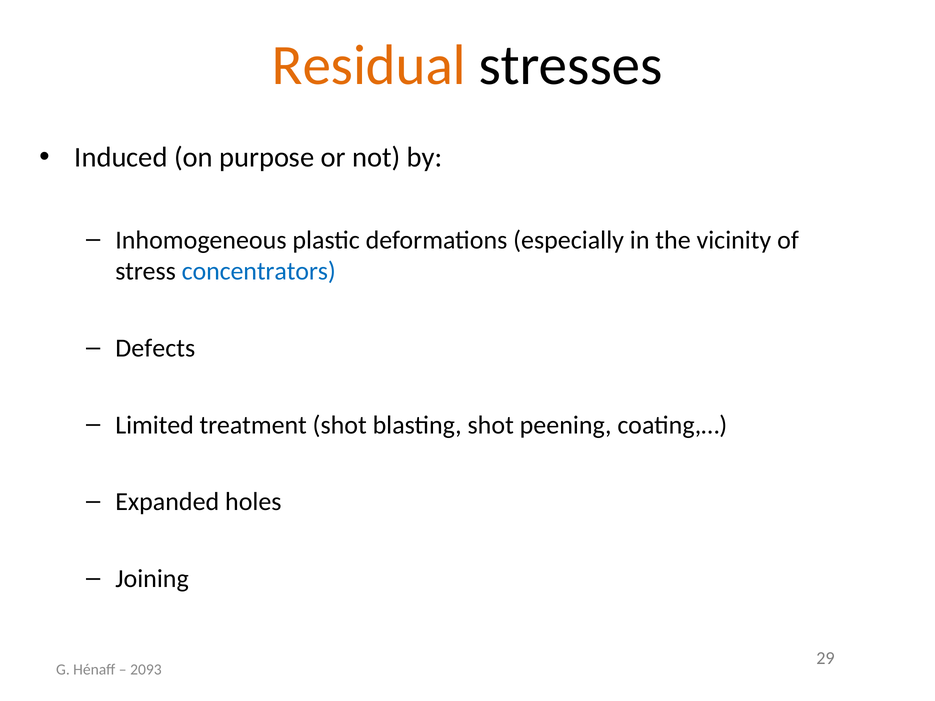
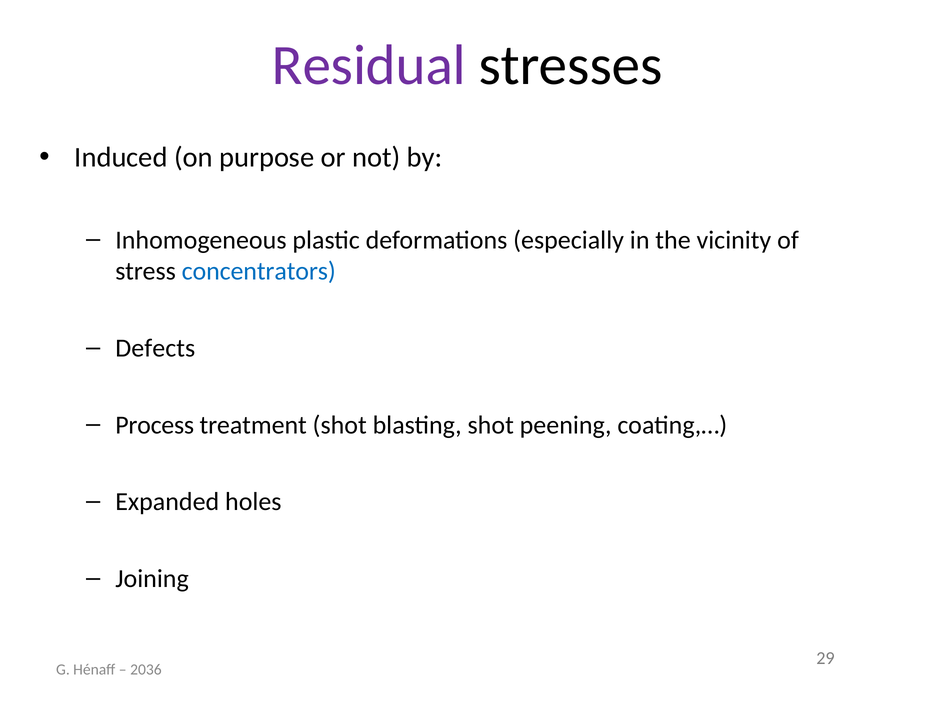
Residual colour: orange -> purple
Limited: Limited -> Process
2093: 2093 -> 2036
